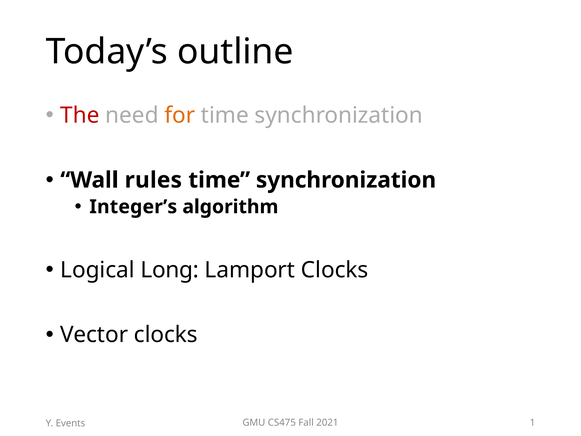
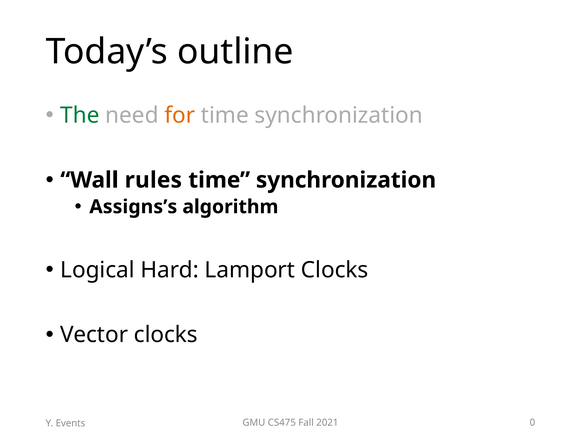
The colour: red -> green
Integer’s: Integer’s -> Assigns’s
Long: Long -> Hard
1: 1 -> 0
